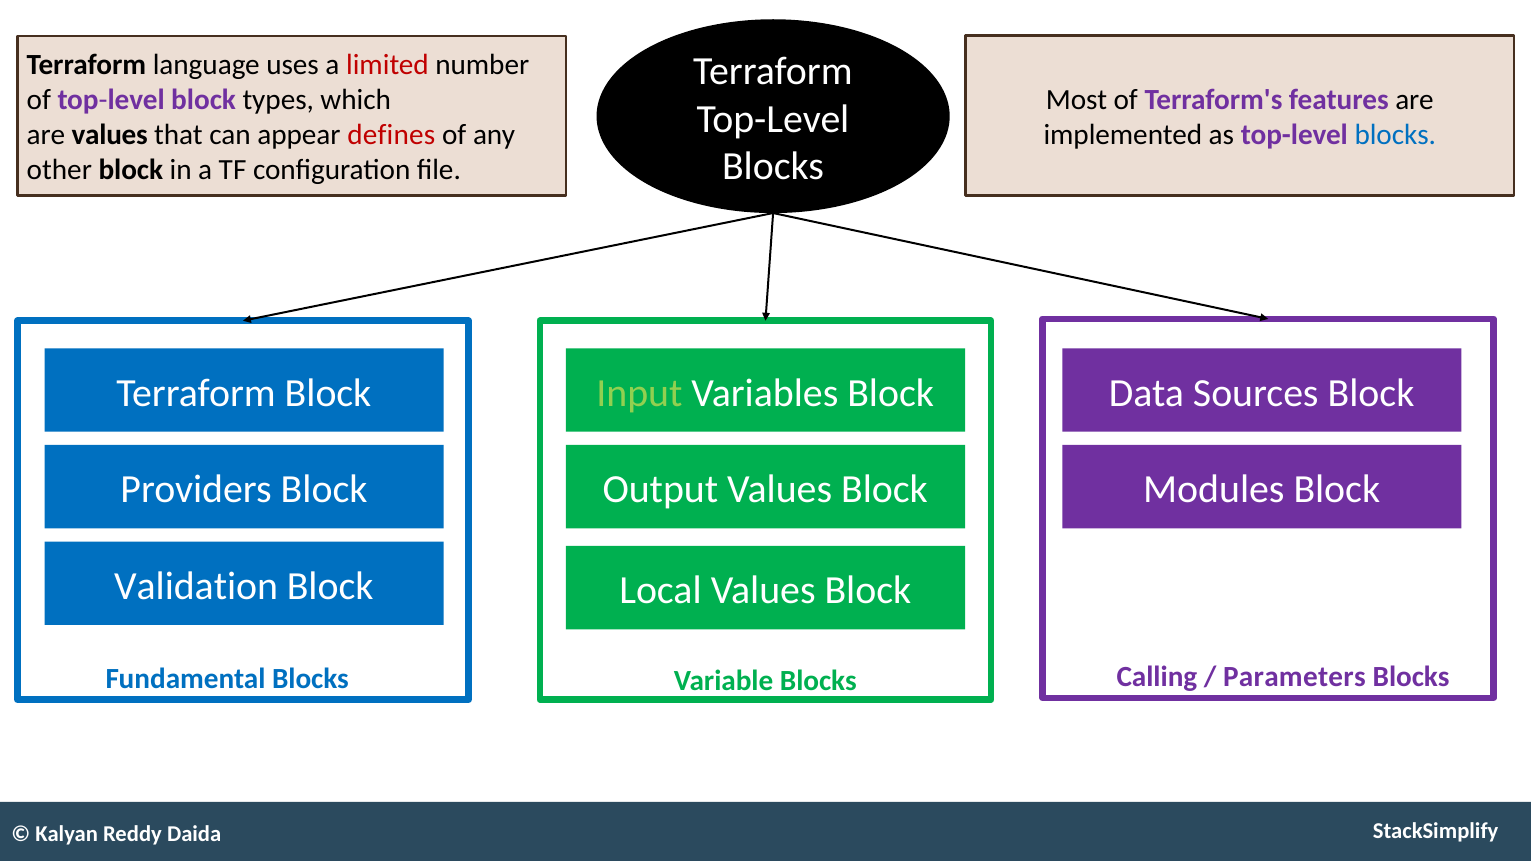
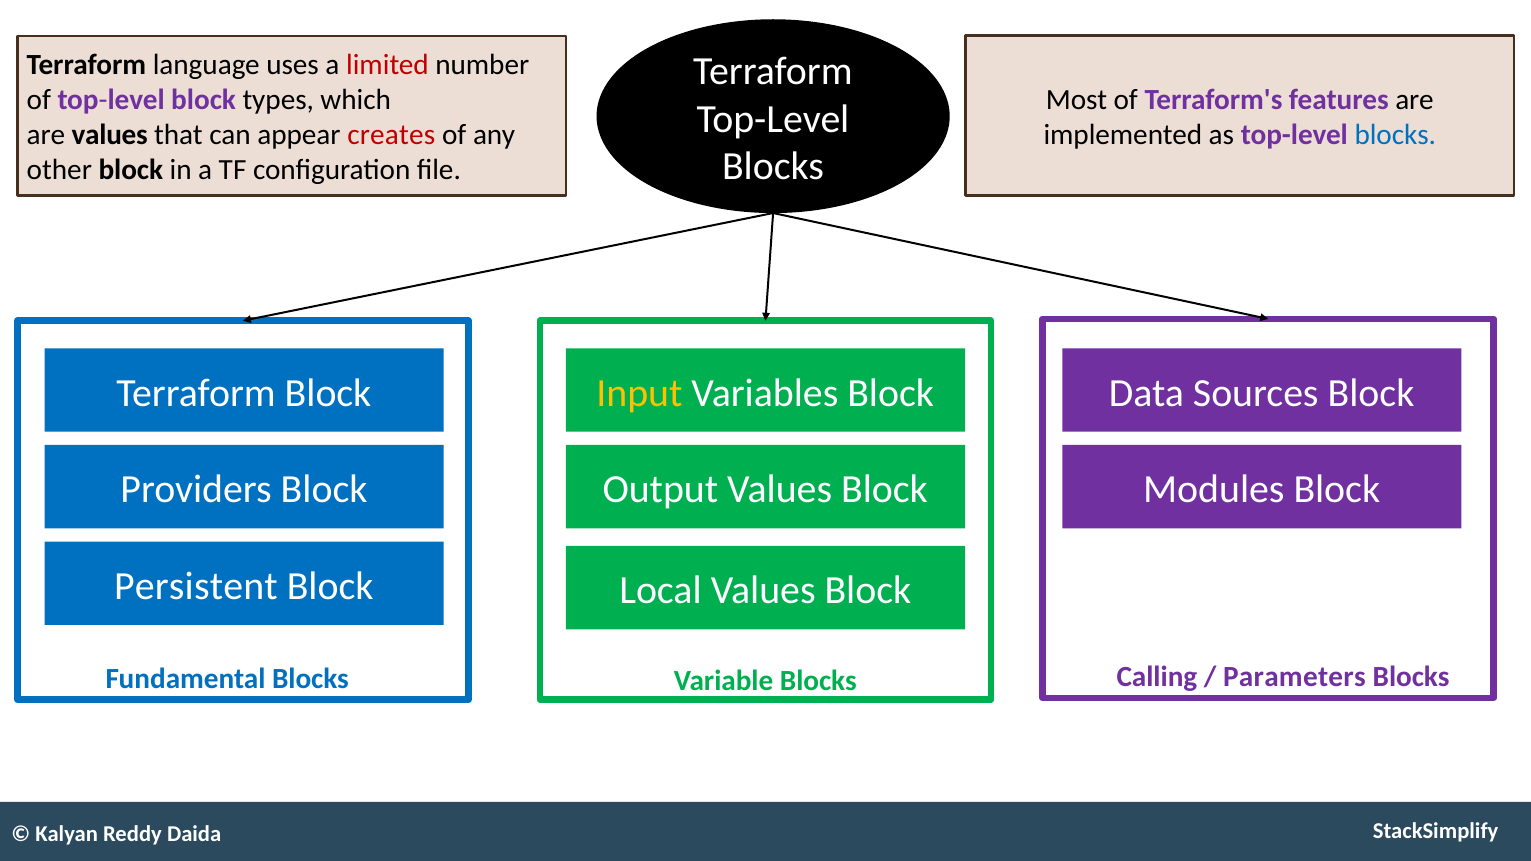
defines: defines -> creates
Input colour: light green -> yellow
Validation: Validation -> Persistent
